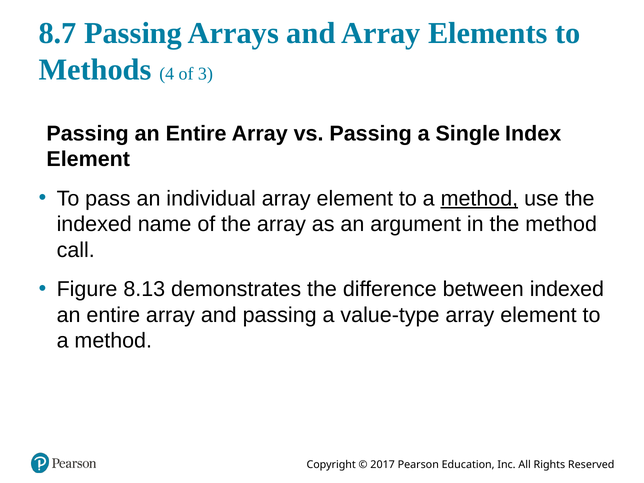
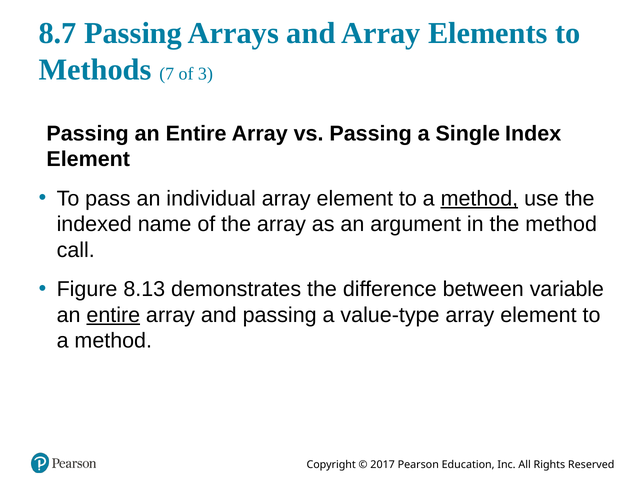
4: 4 -> 7
between indexed: indexed -> variable
entire at (113, 315) underline: none -> present
